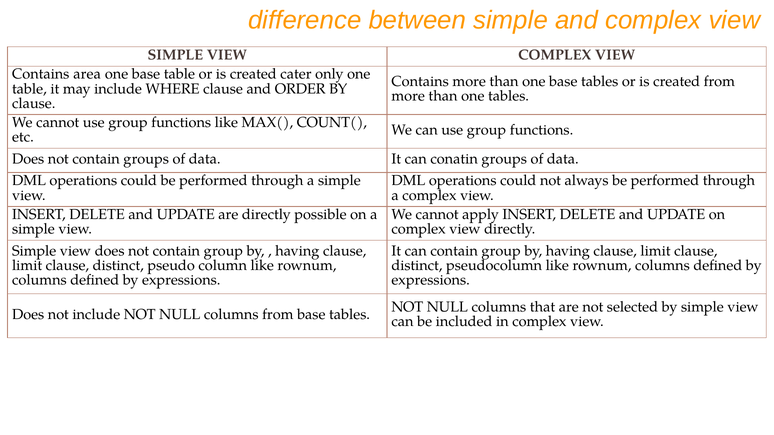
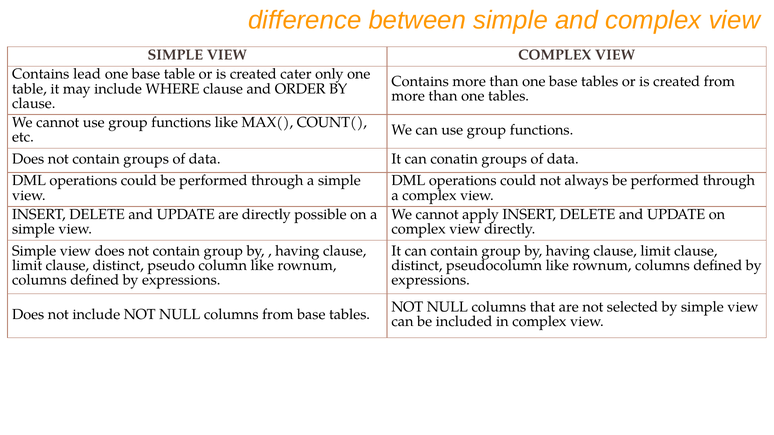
area: area -> lead
